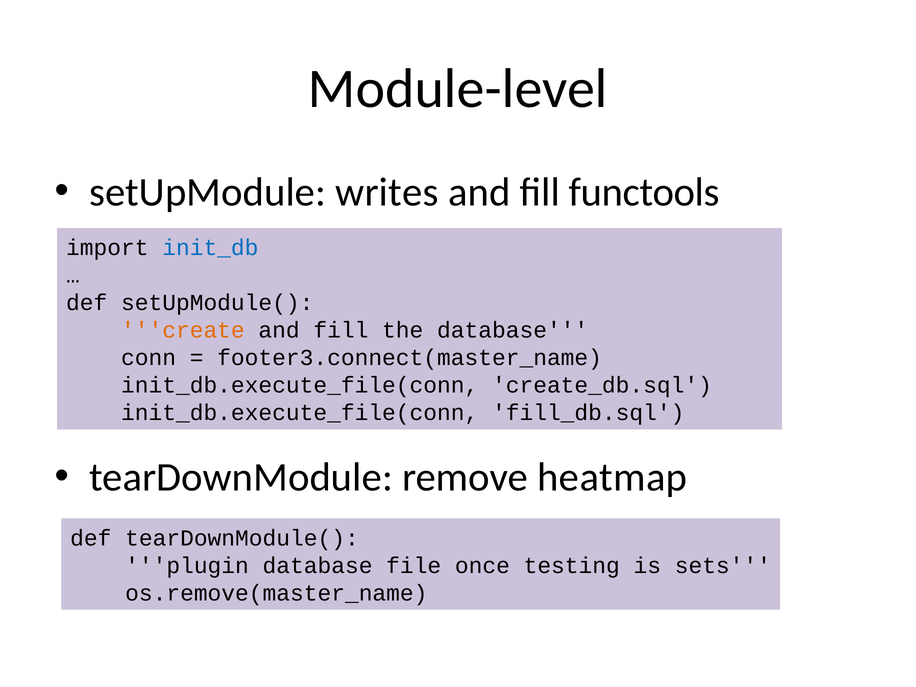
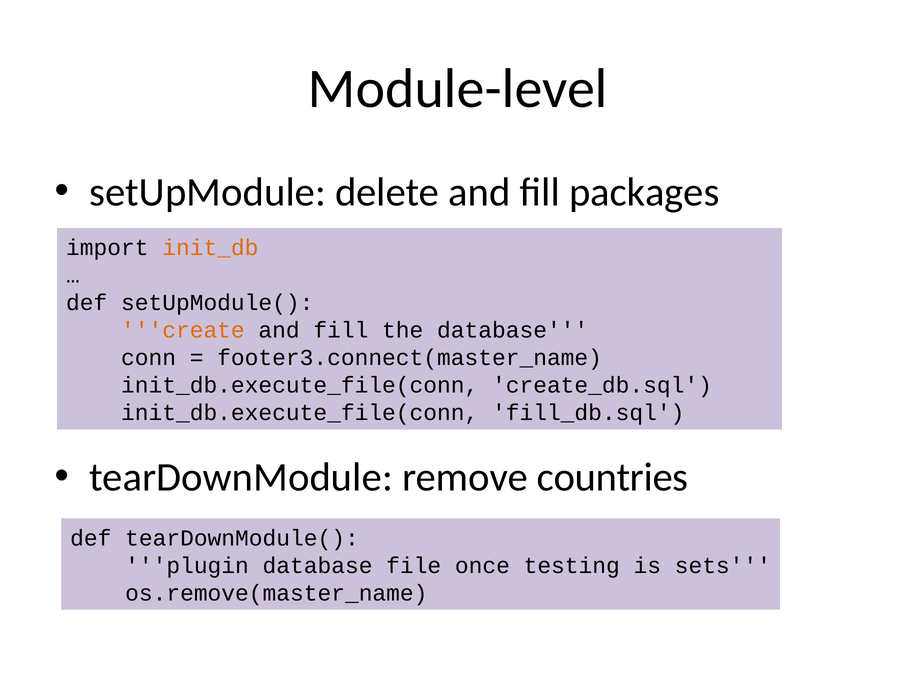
writes: writes -> delete
functools: functools -> packages
init_db colour: blue -> orange
heatmap: heatmap -> countries
